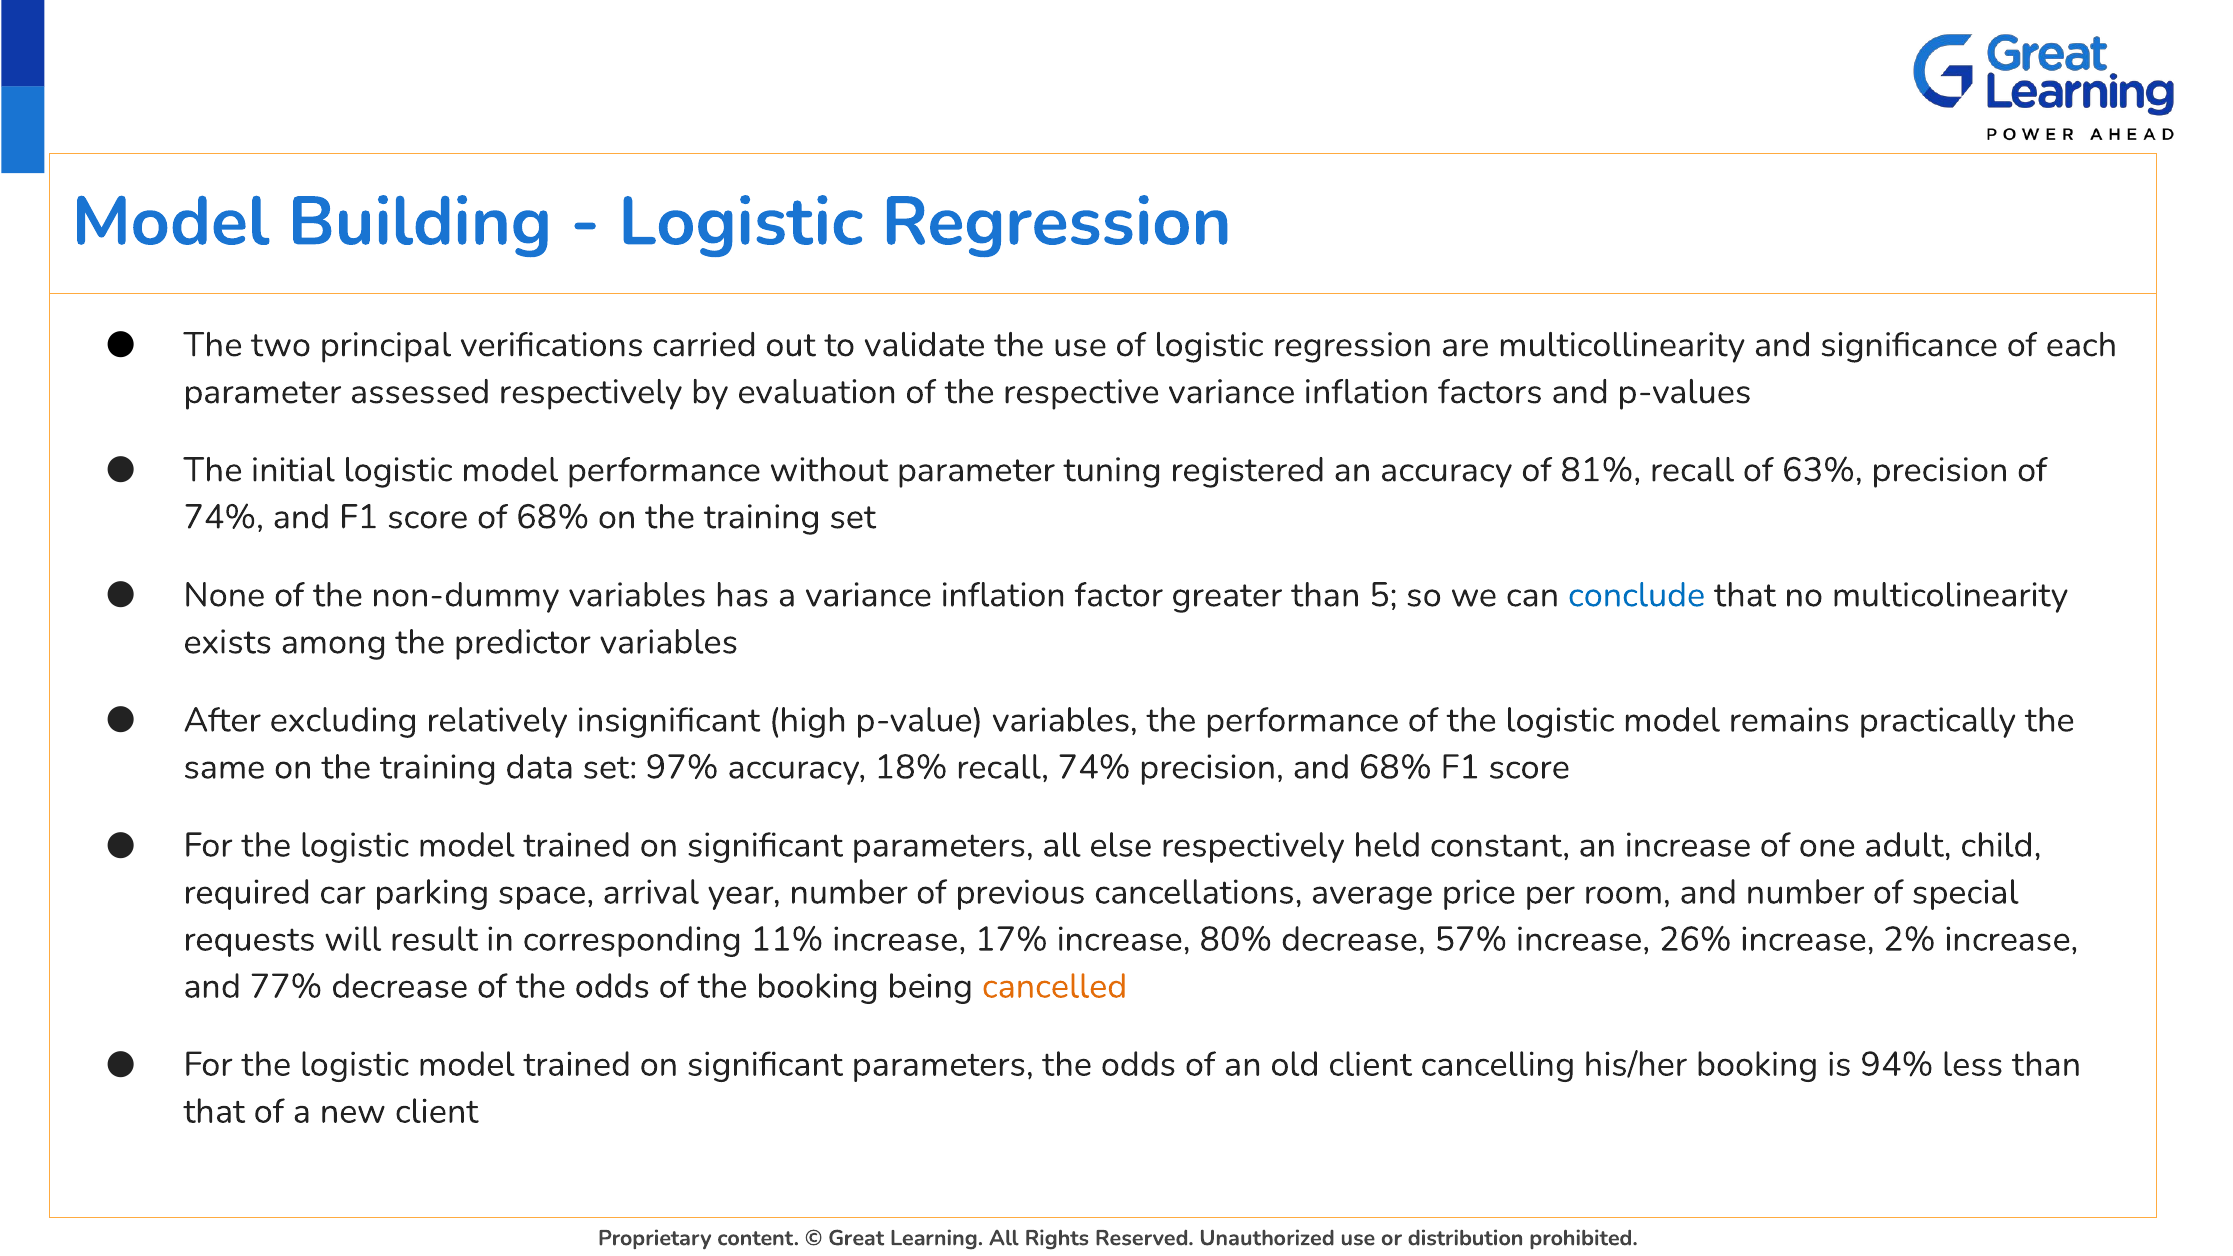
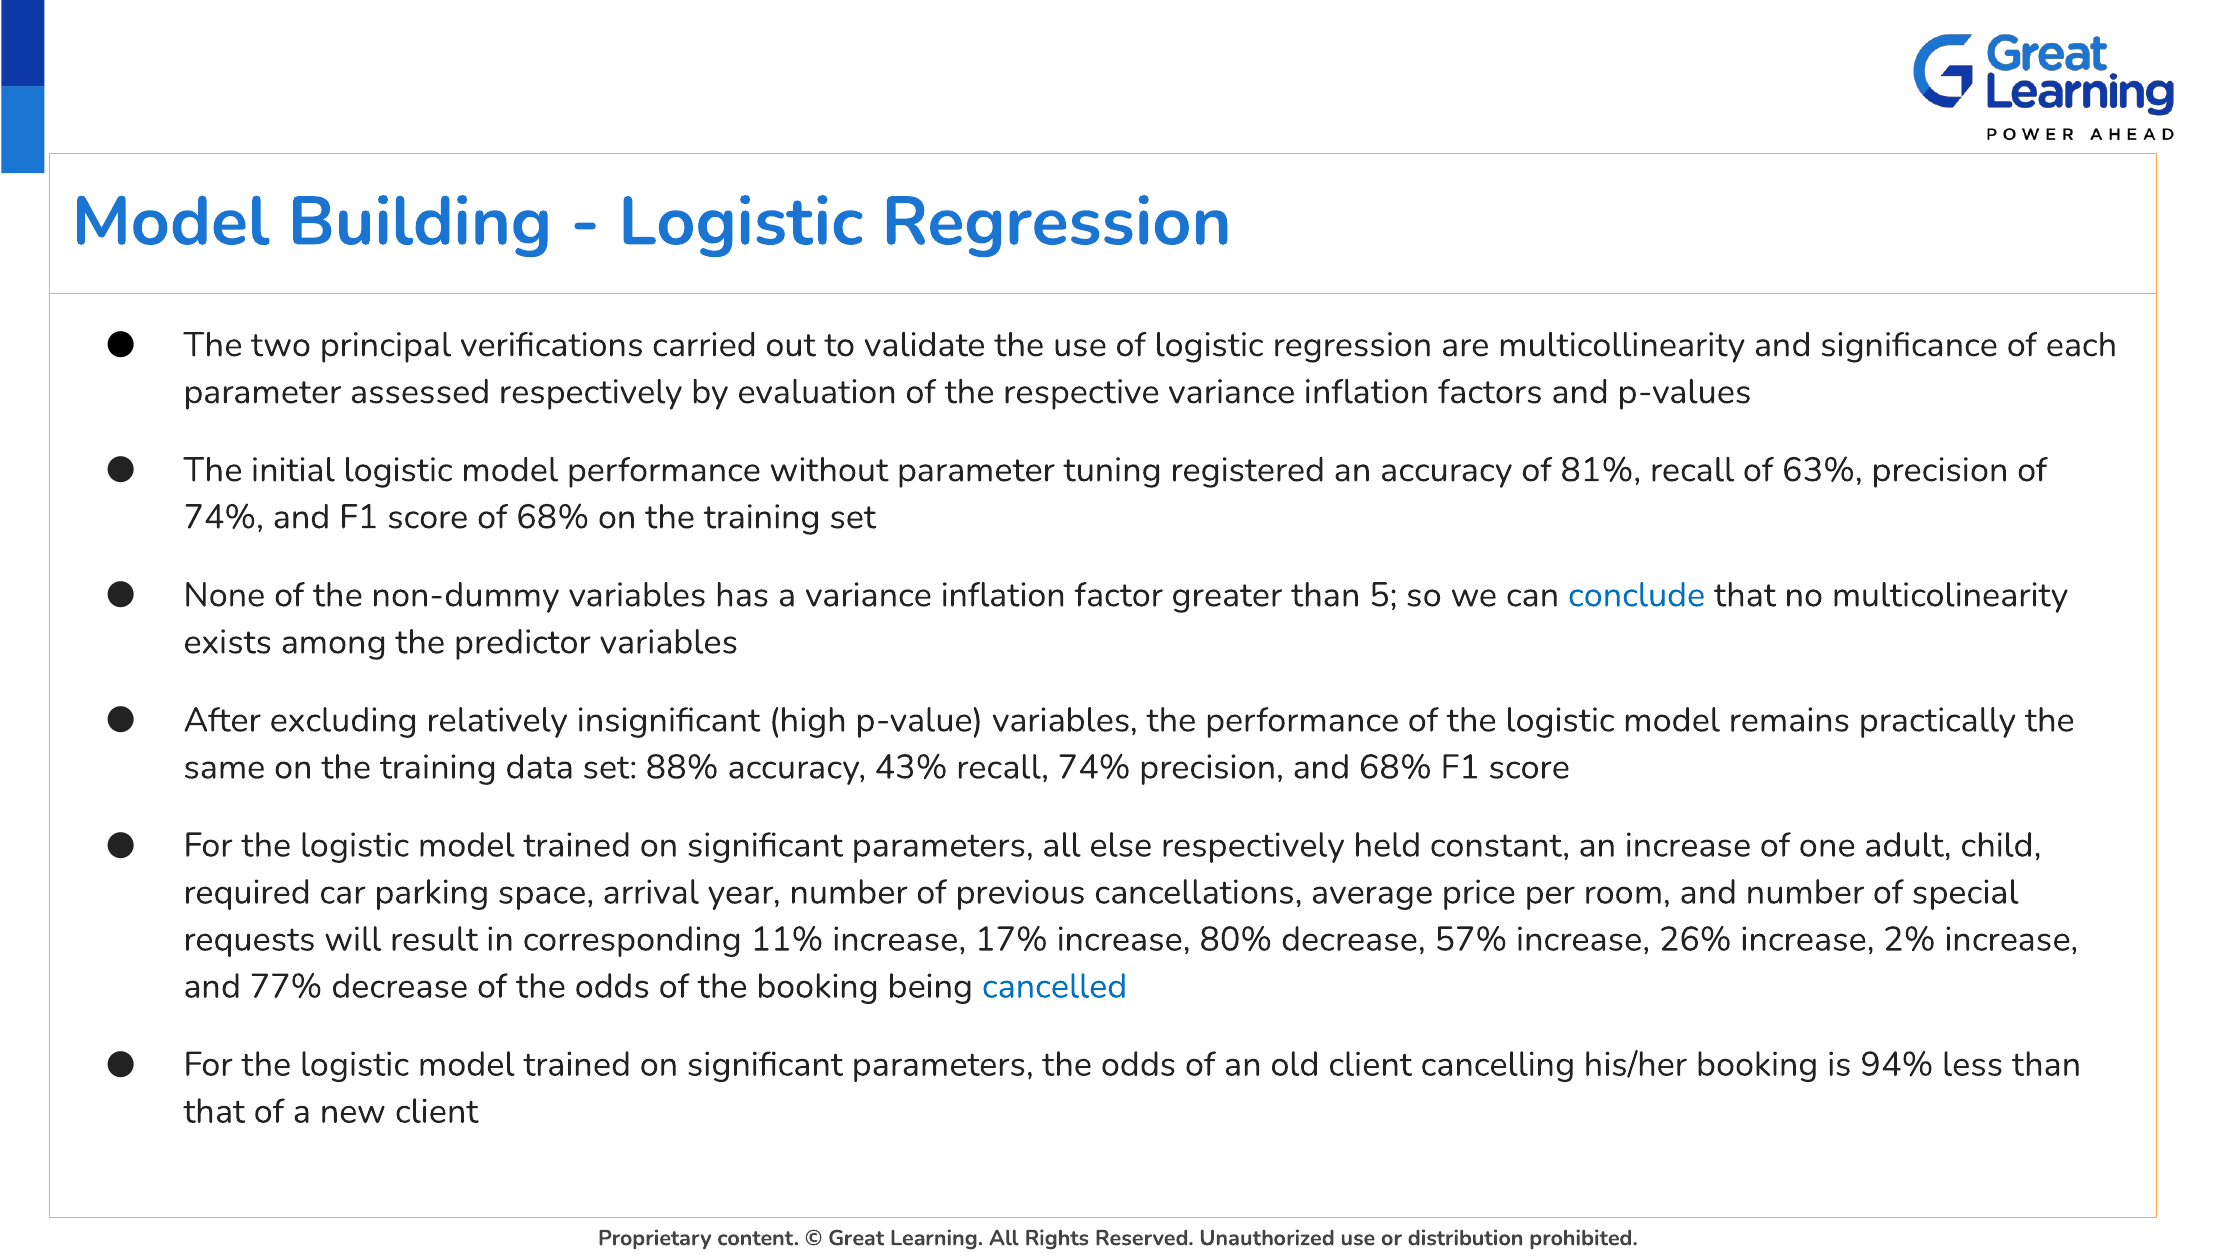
97%: 97% -> 88%
18%: 18% -> 43%
cancelled colour: orange -> blue
